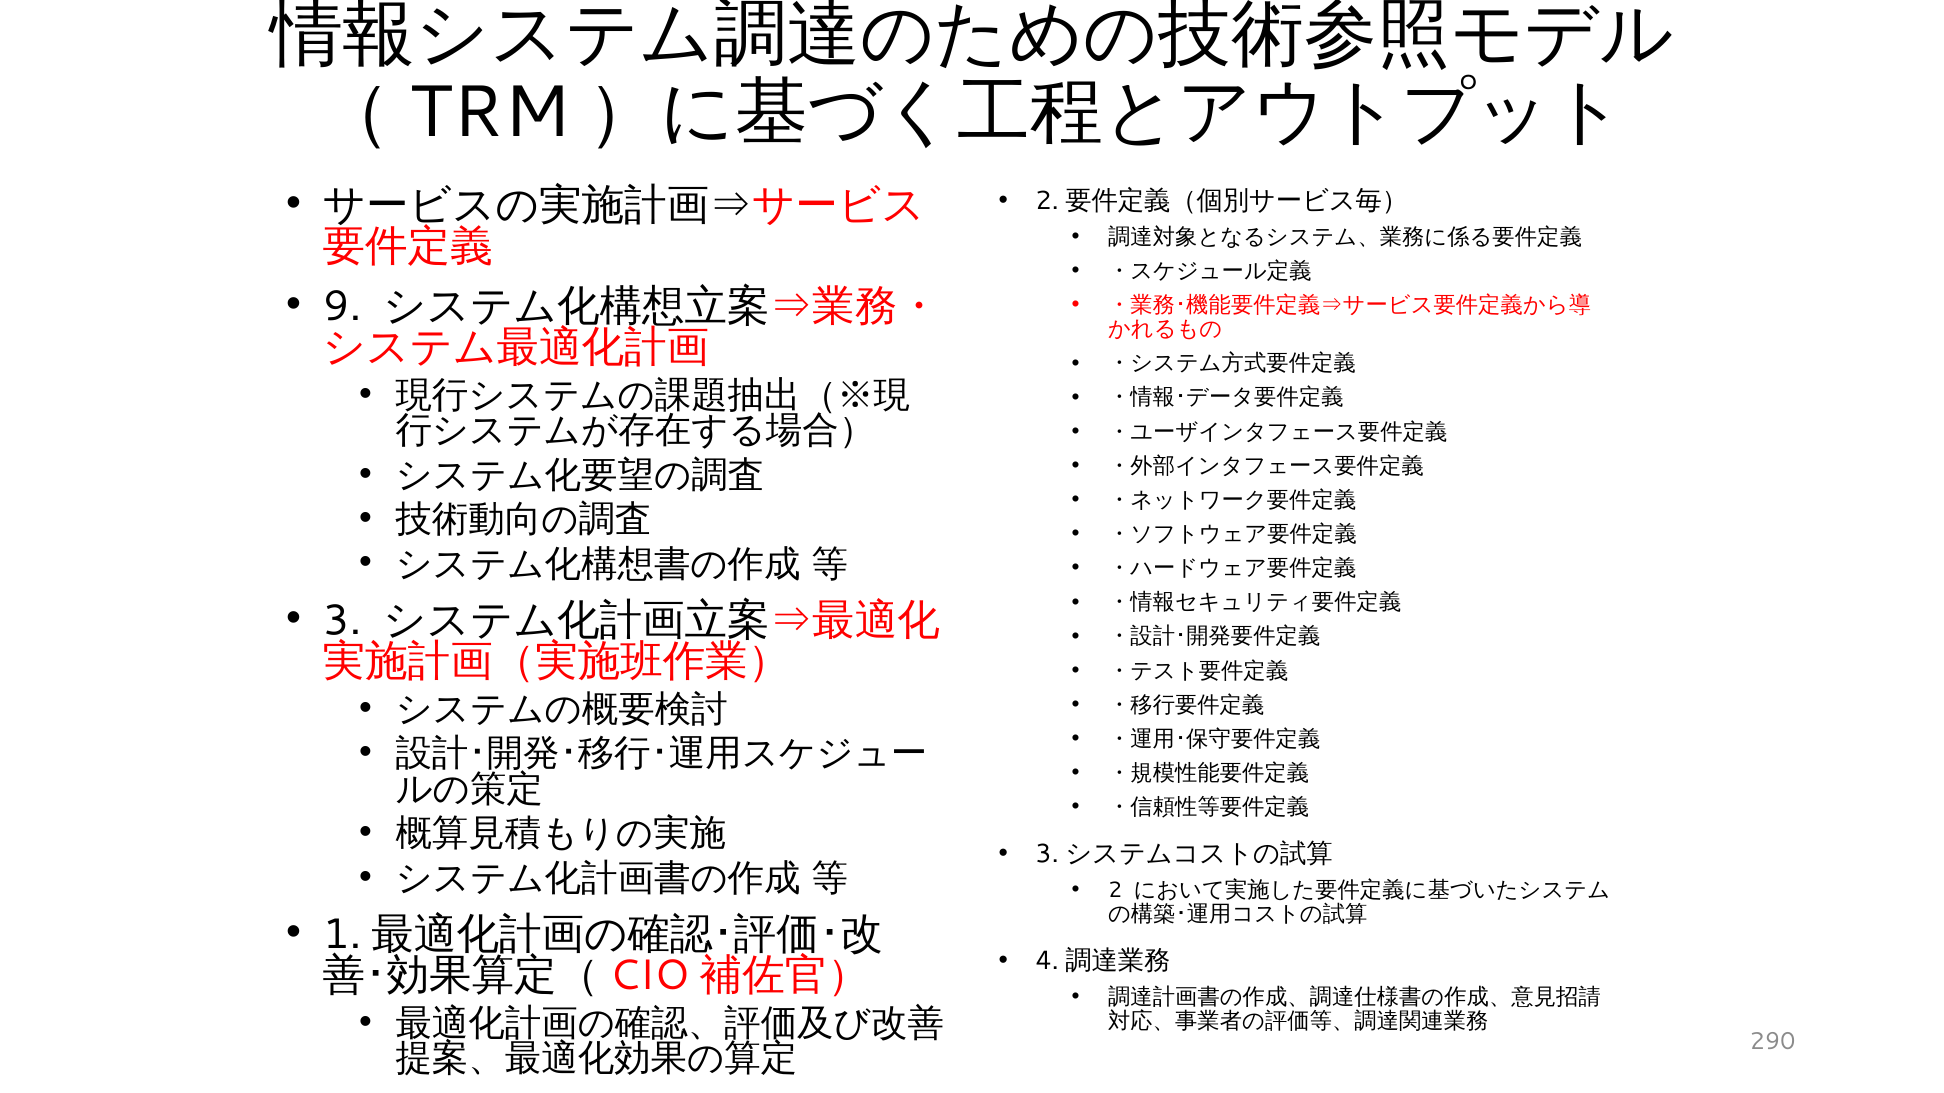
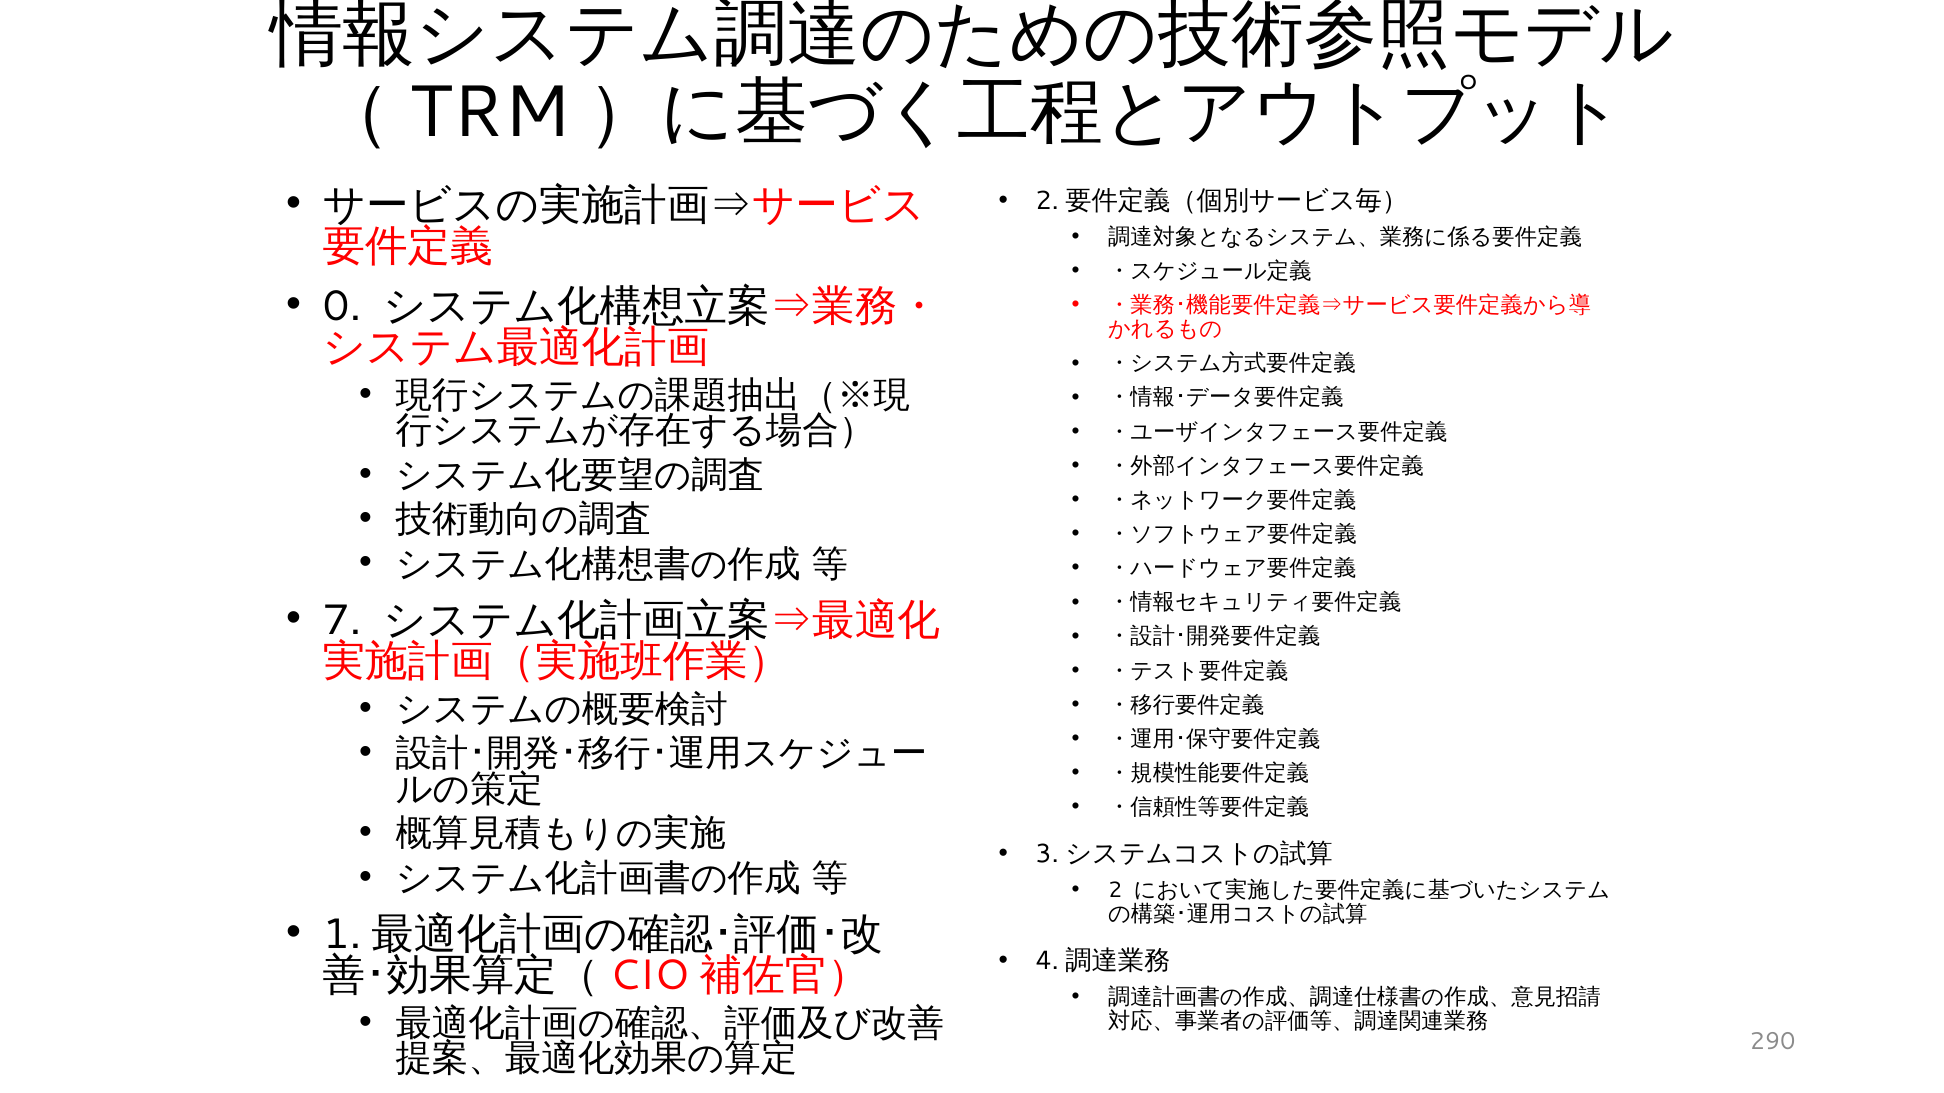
9: 9 -> 0
3: 3 -> 7
